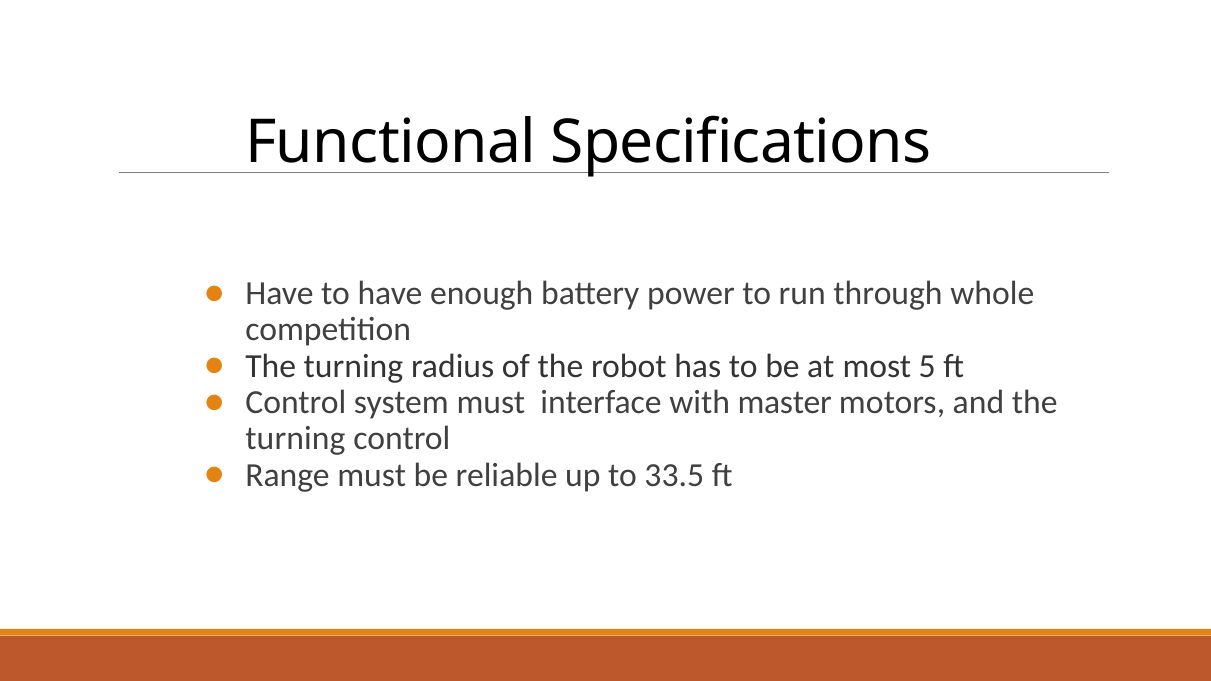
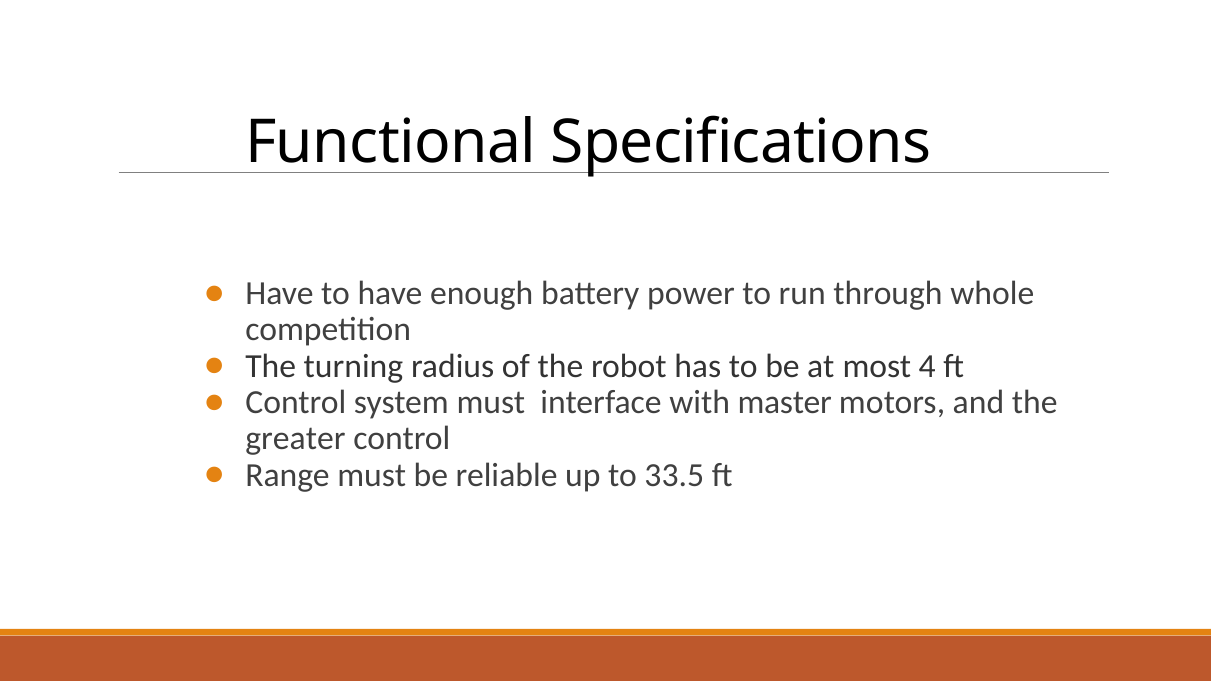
5: 5 -> 4
turning at (295, 439): turning -> greater
